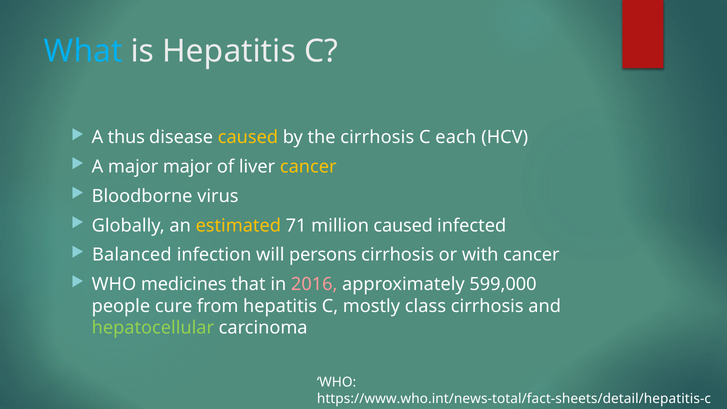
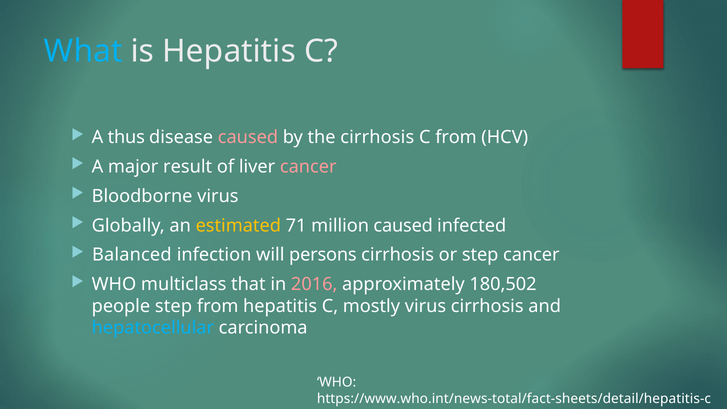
caused at (248, 137) colour: yellow -> pink
C each: each -> from
major major: major -> result
cancer at (308, 167) colour: yellow -> pink
or with: with -> step
medicines: medicines -> multiclass
599,000: 599,000 -> 180,502
people cure: cure -> step
mostly class: class -> virus
hepatocellular colour: light green -> light blue
